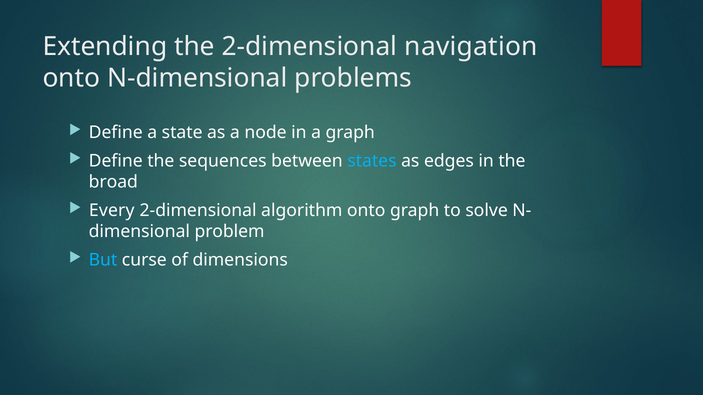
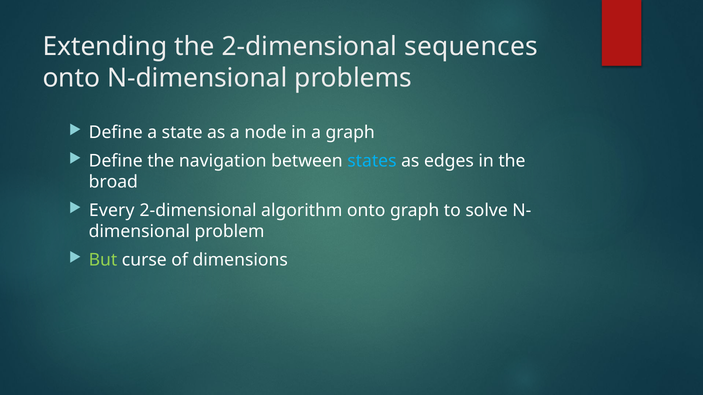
navigation: navigation -> sequences
sequences: sequences -> navigation
But colour: light blue -> light green
